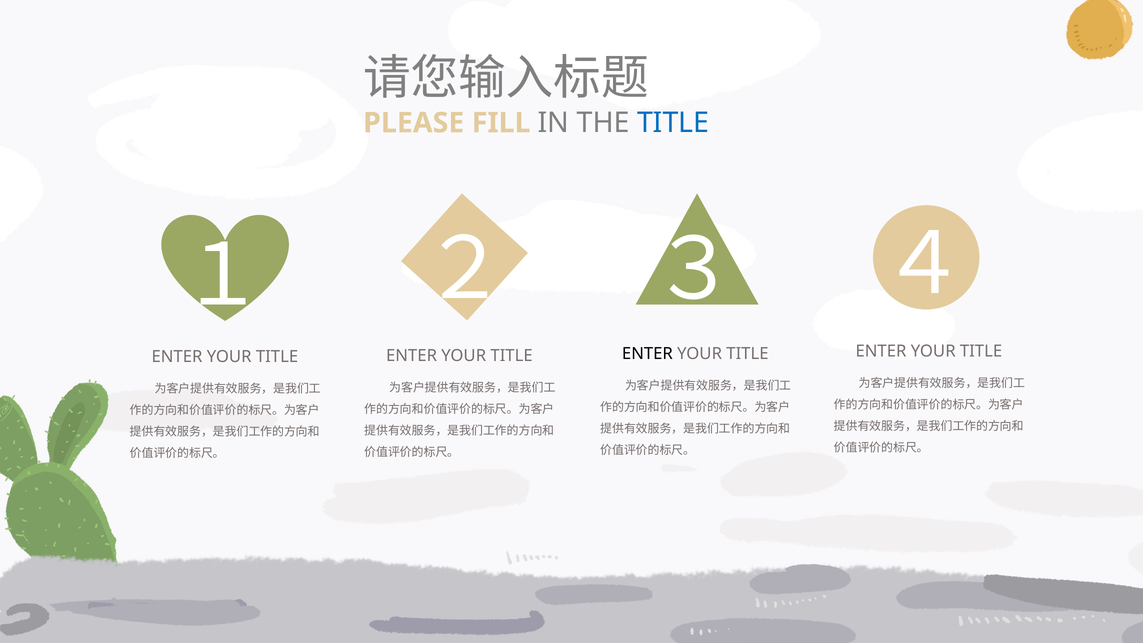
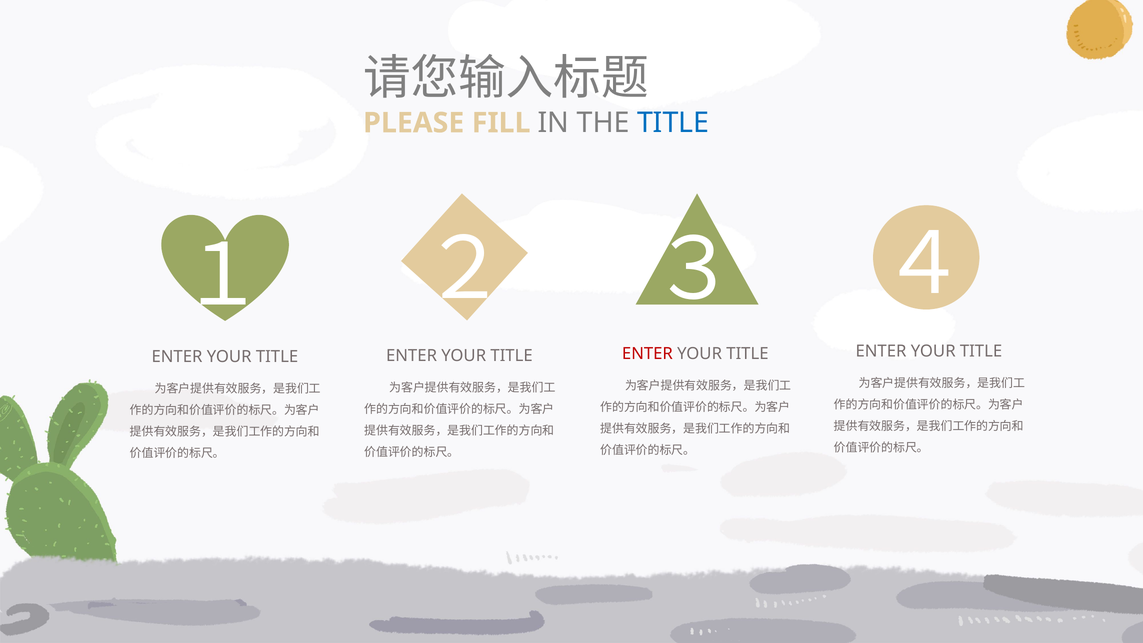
ENTER at (647, 354) colour: black -> red
